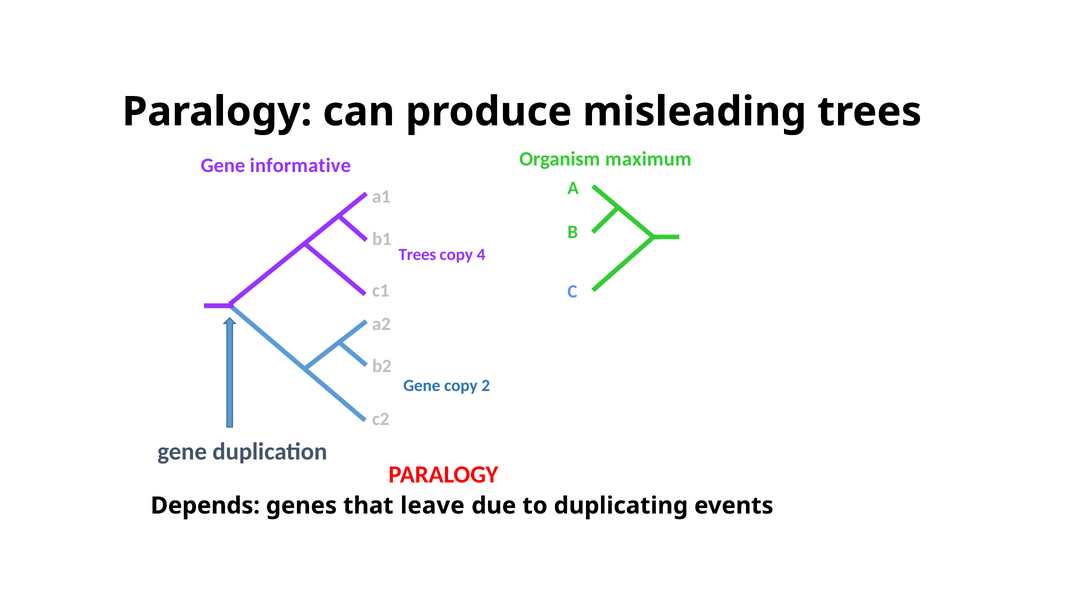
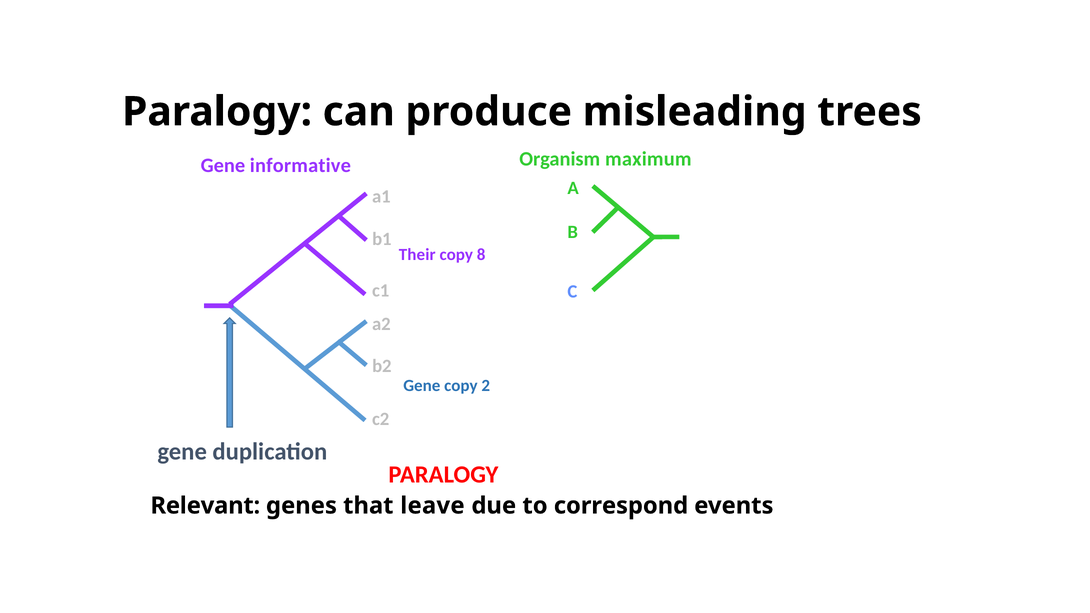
Trees at (417, 255): Trees -> Their
4: 4 -> 8
Depends: Depends -> Relevant
duplicating: duplicating -> correspond
